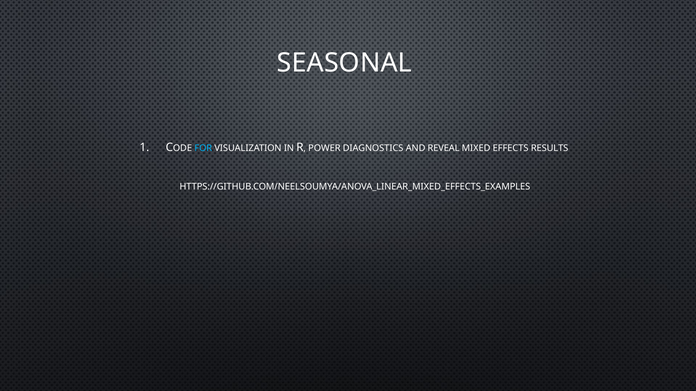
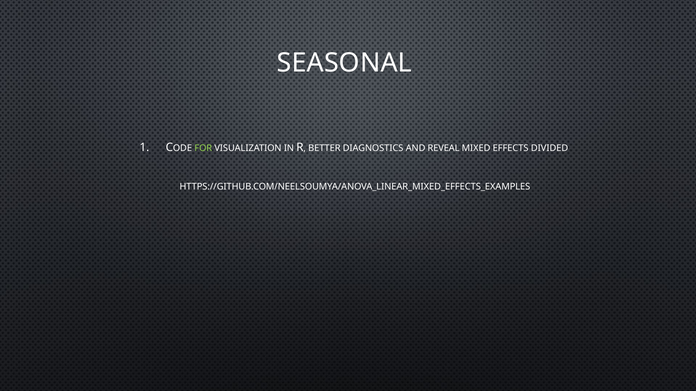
FOR colour: light blue -> light green
POWER: POWER -> BETTER
RESULTS: RESULTS -> DIVIDED
